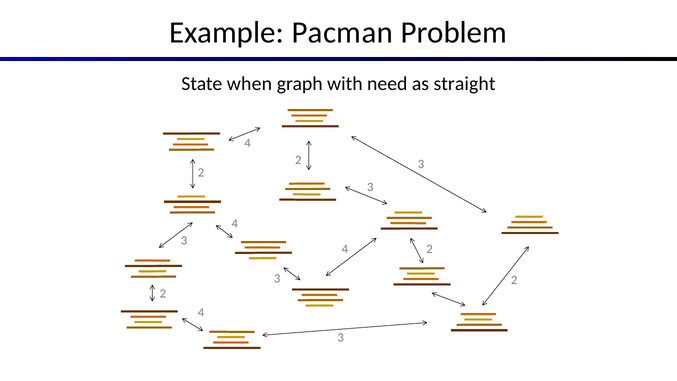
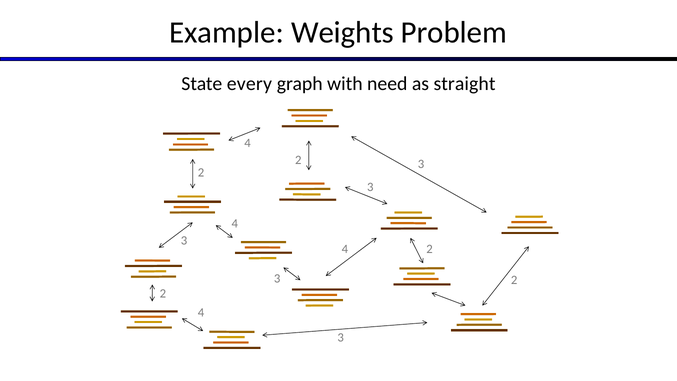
Pacman: Pacman -> Weights
when: when -> every
